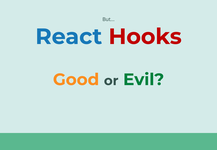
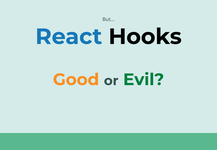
Hooks colour: red -> black
